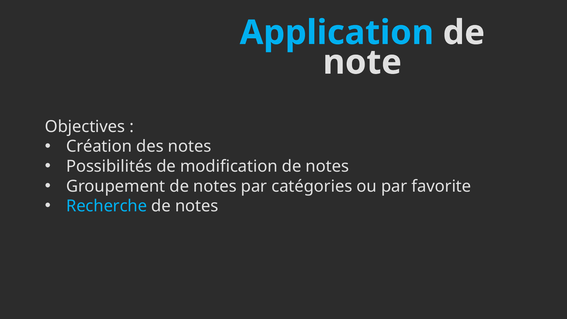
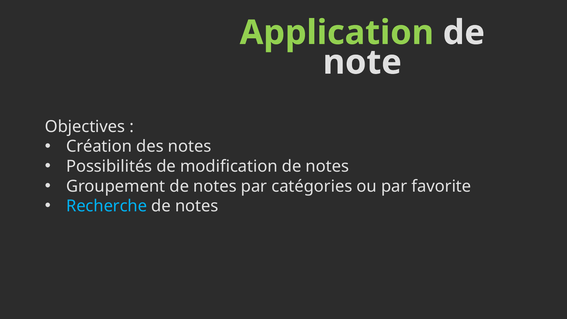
Application colour: light blue -> light green
